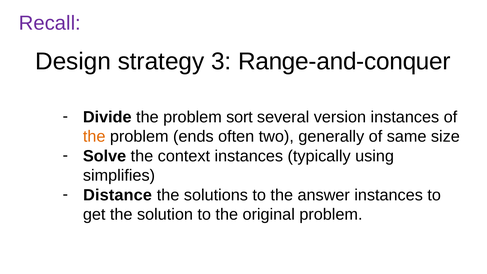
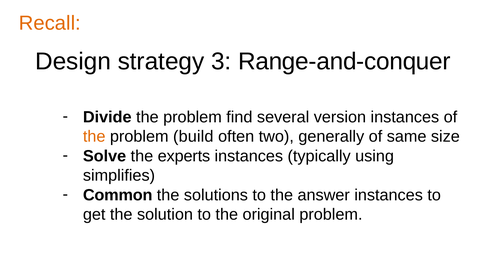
Recall colour: purple -> orange
sort: sort -> find
ends: ends -> build
context: context -> experts
Distance: Distance -> Common
